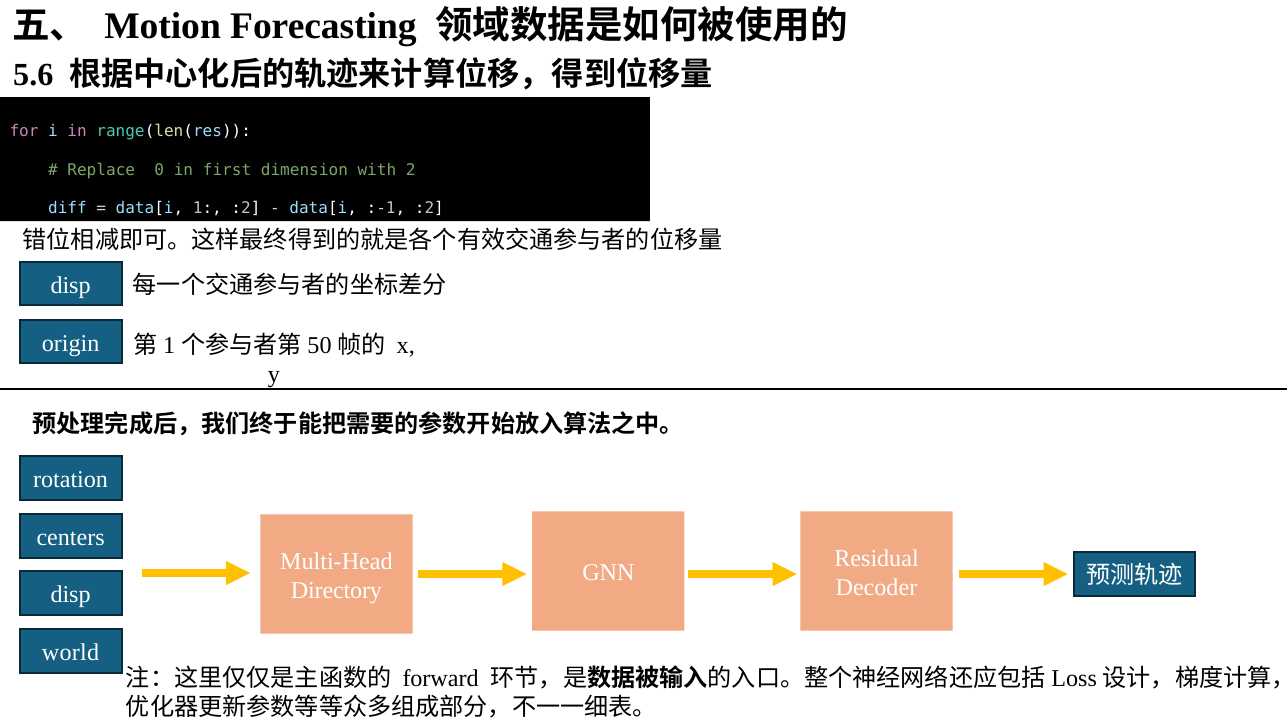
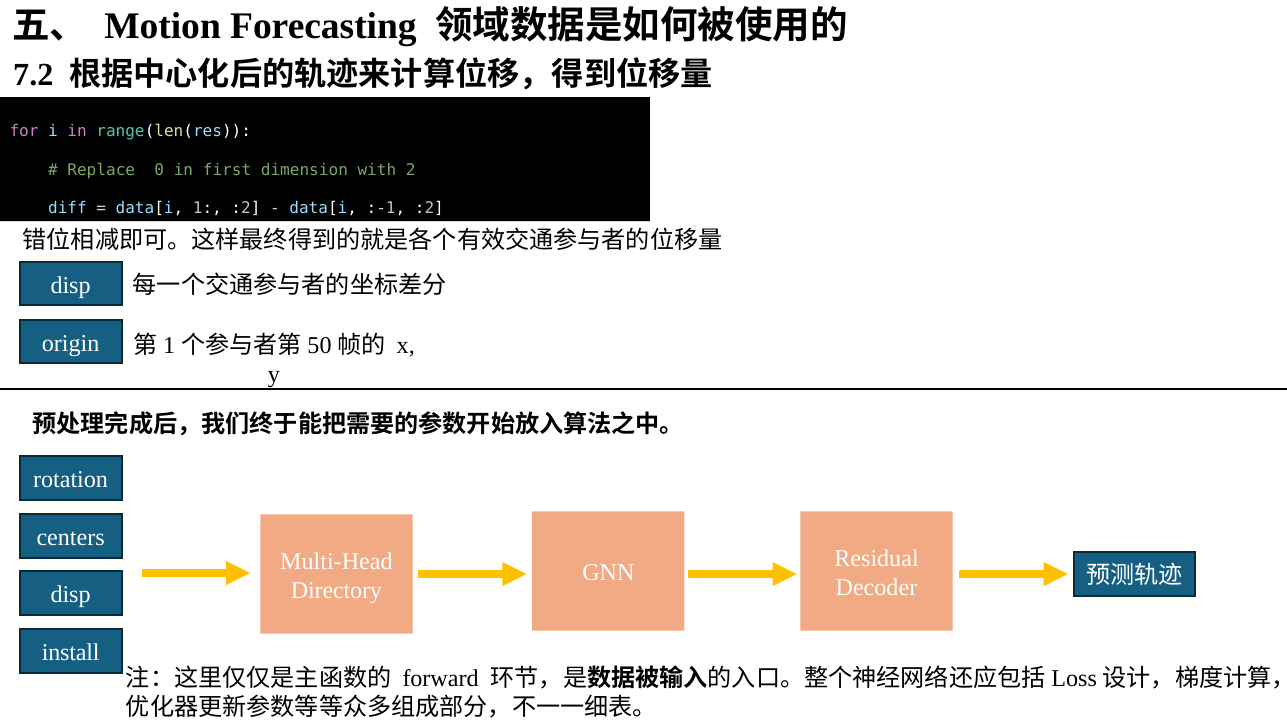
5.6: 5.6 -> 7.2
world: world -> install
